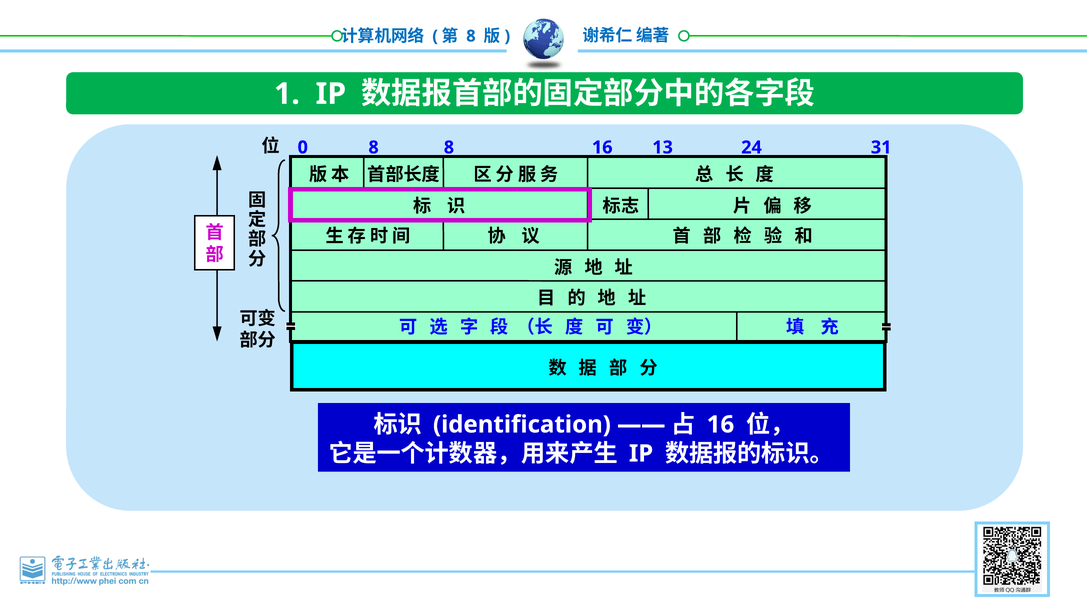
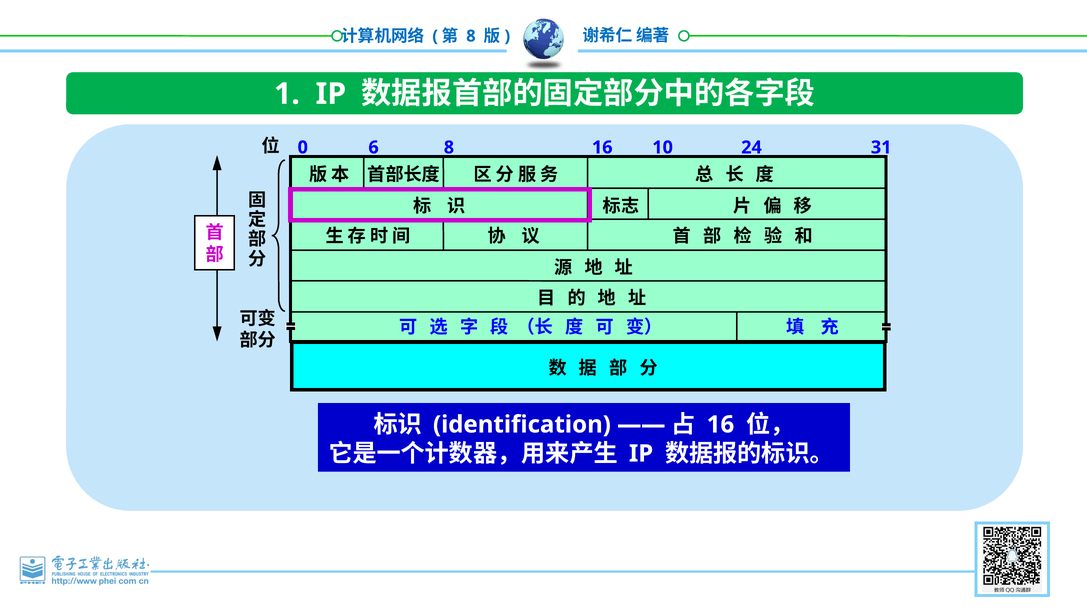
0 8: 8 -> 6
13: 13 -> 10
